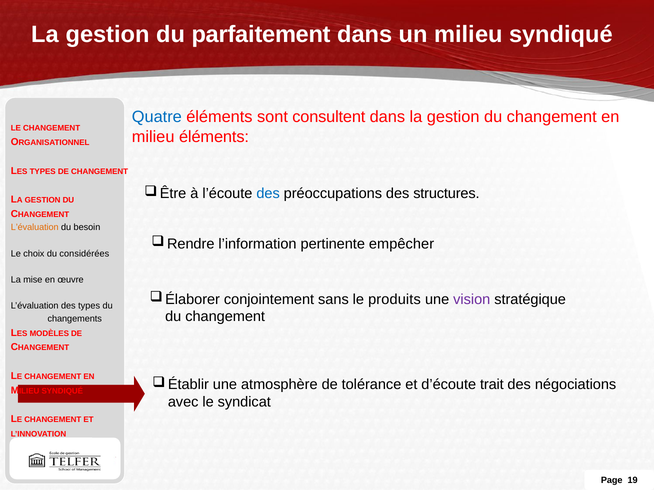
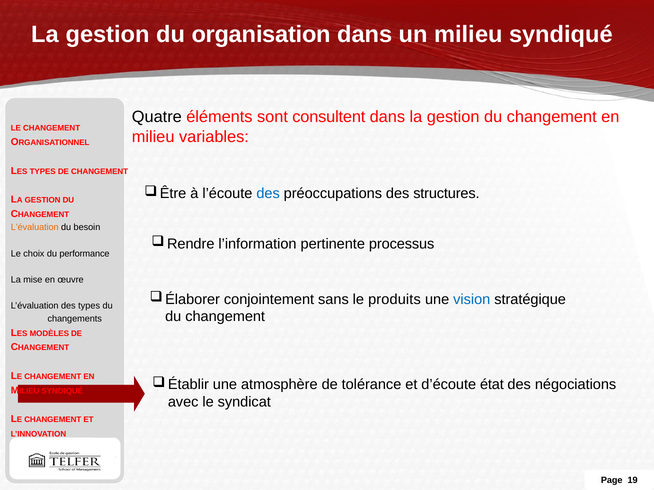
parfaitement: parfaitement -> organisation
Quatre colour: blue -> black
milieu éléments: éléments -> variables
empêcher: empêcher -> processus
considérées: considérées -> performance
vision colour: purple -> blue
trait: trait -> état
